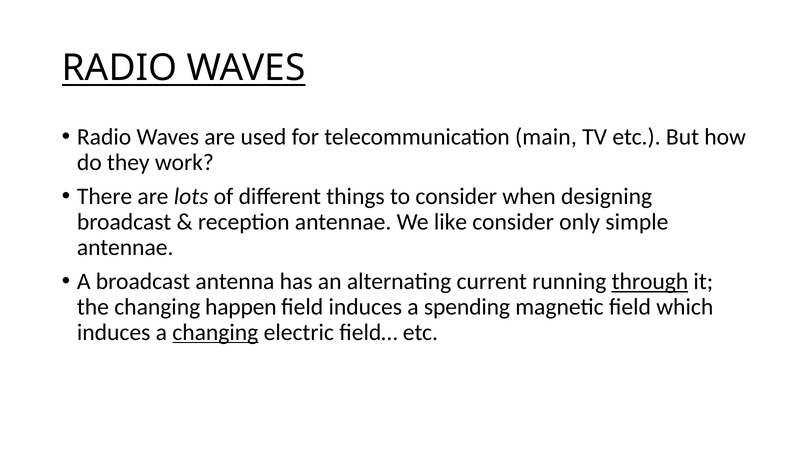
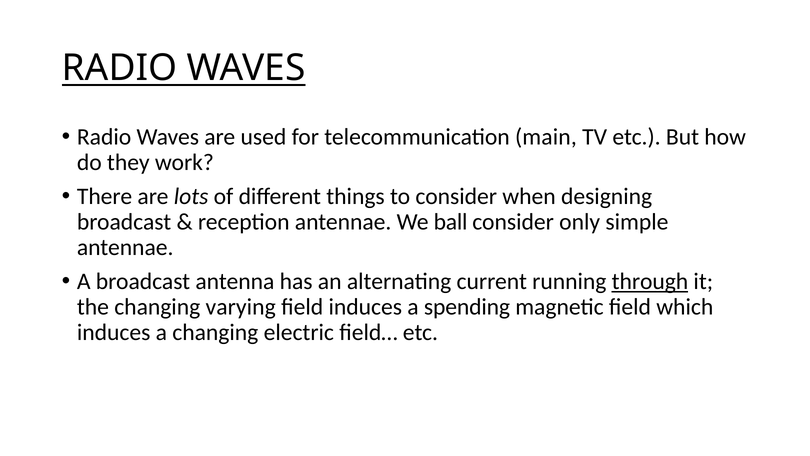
like: like -> ball
happen: happen -> varying
changing at (215, 332) underline: present -> none
